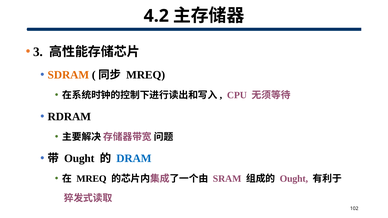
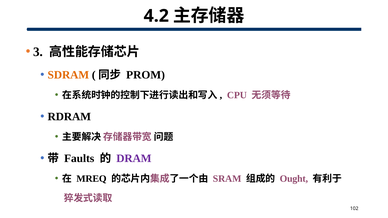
MREQ at (146, 75): MREQ -> PROM
Ought at (79, 159): Ought -> Faults
DRAM colour: blue -> purple
